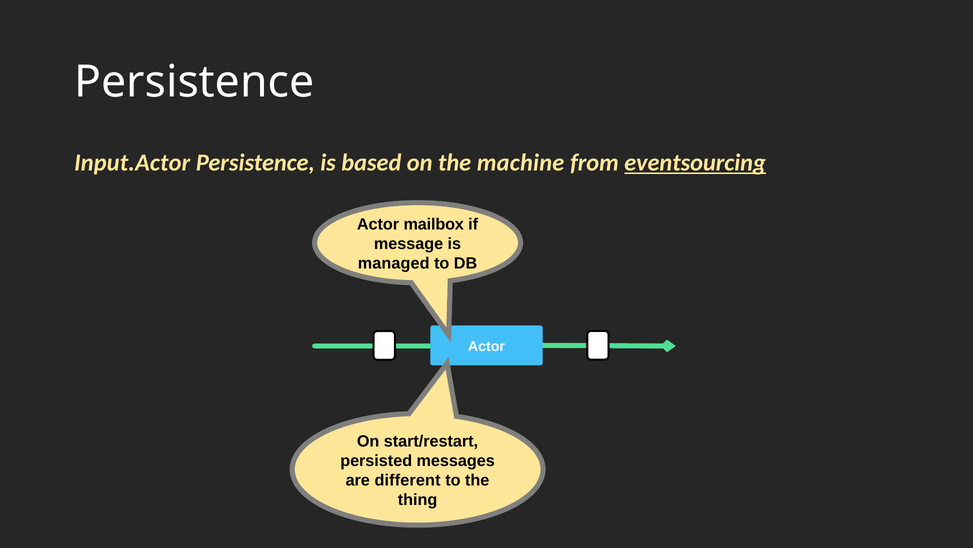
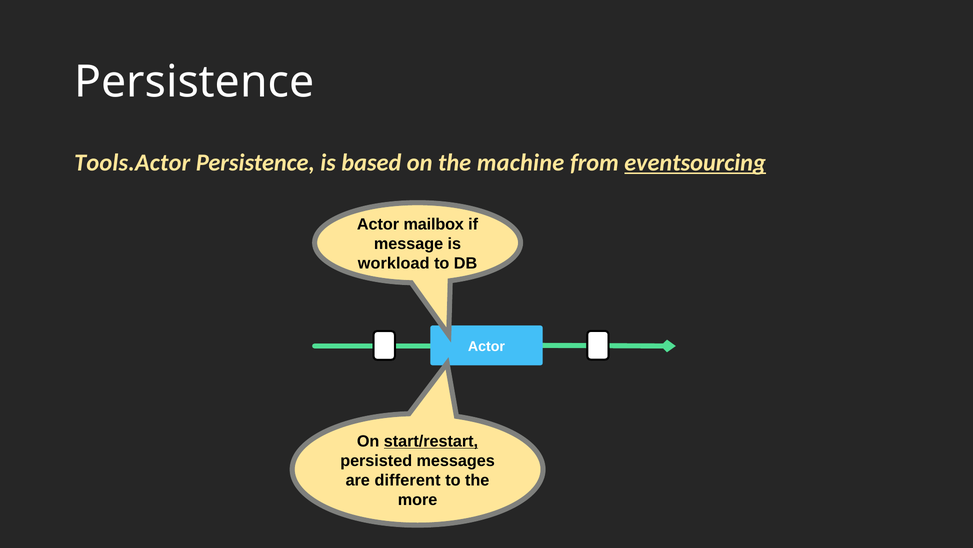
Input.Actor: Input.Actor -> Tools.Actor
managed: managed -> workload
start/restart underline: none -> present
thing: thing -> more
